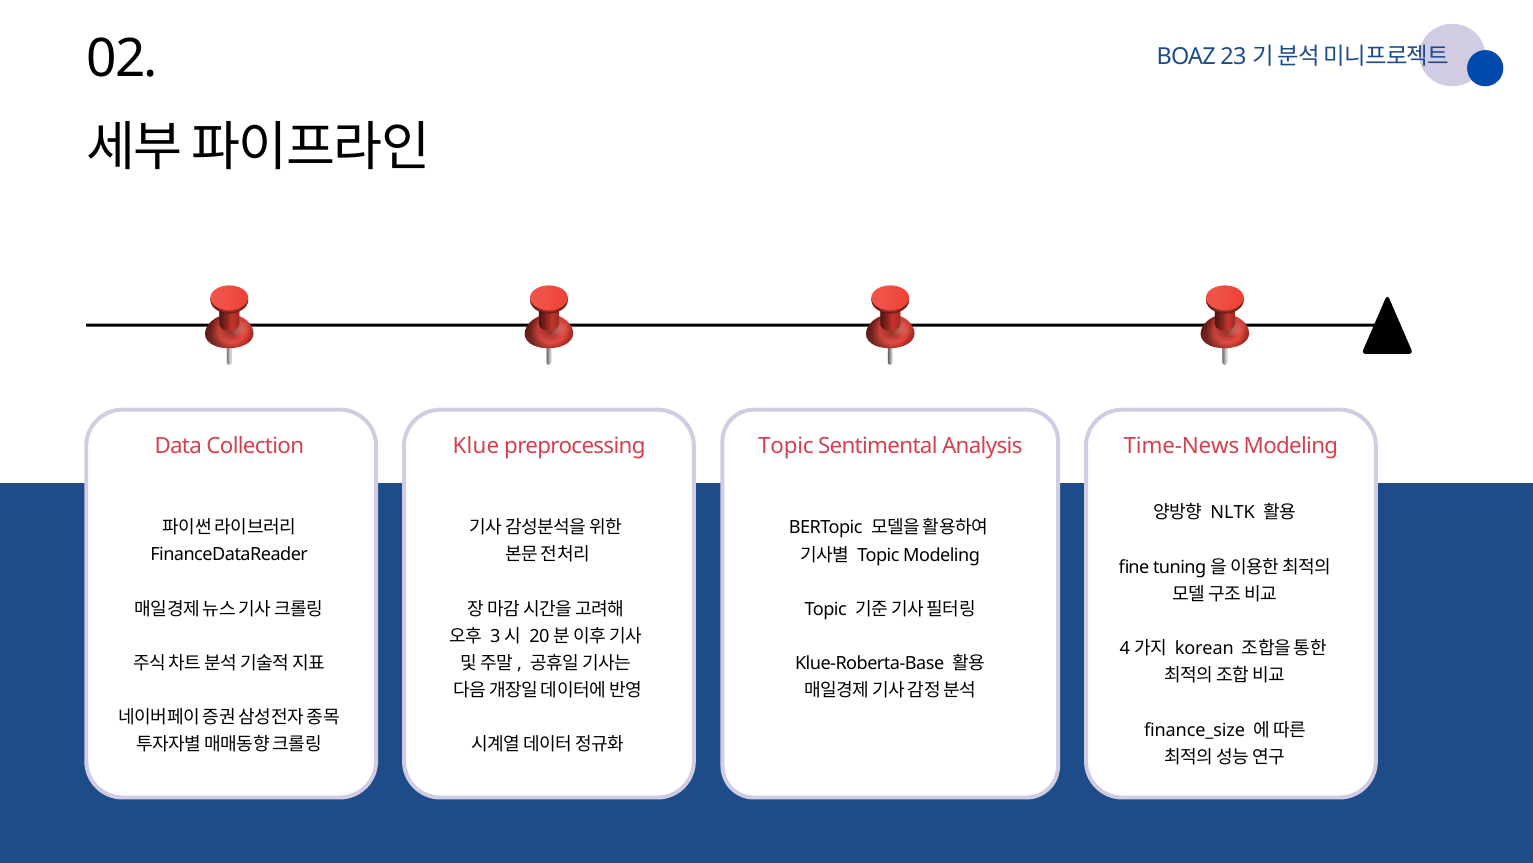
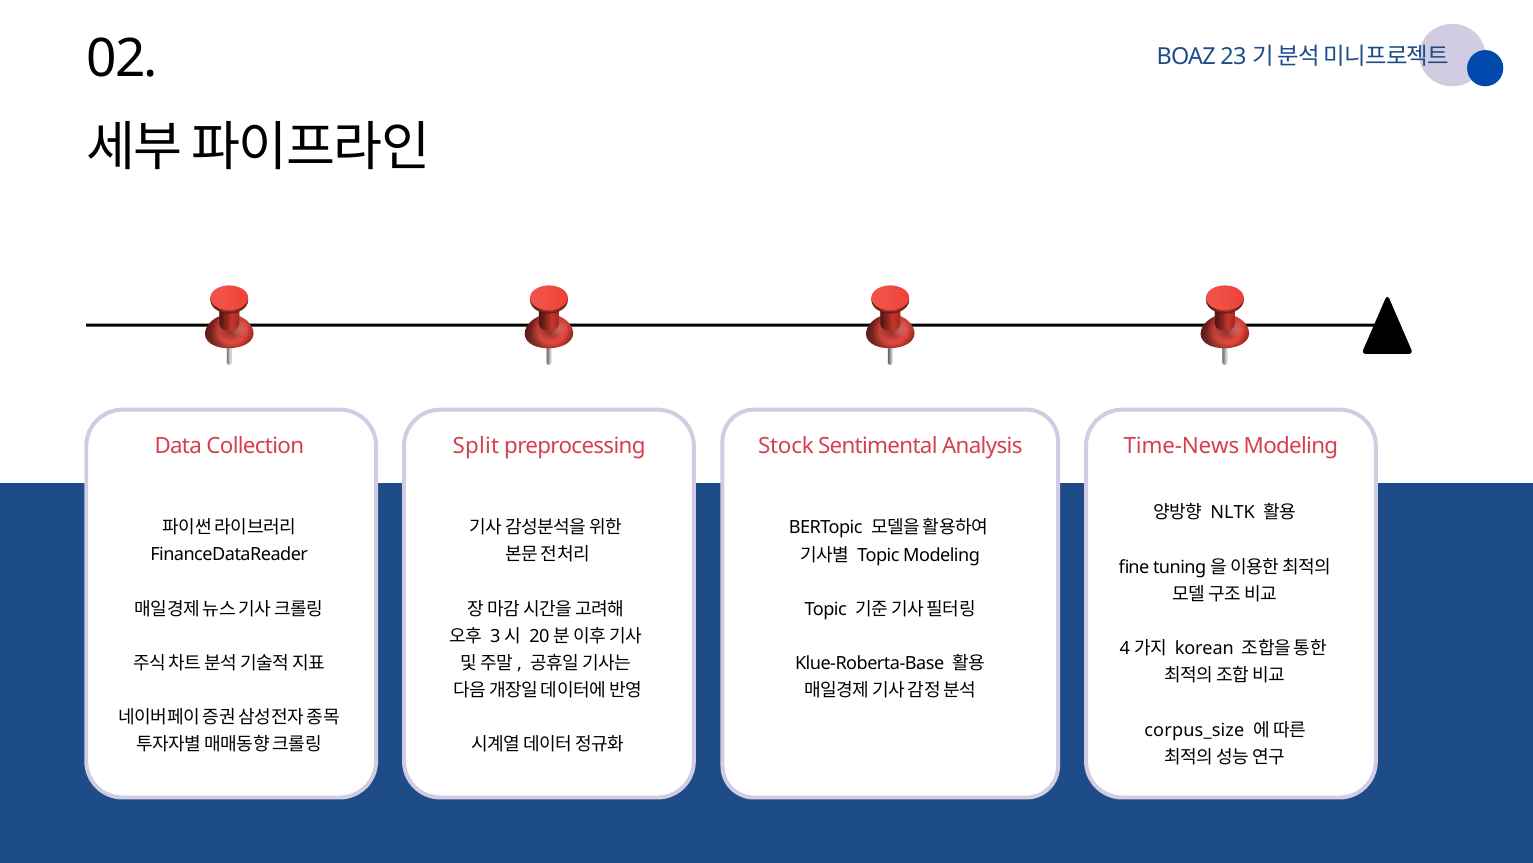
Klue: Klue -> Split
Collection Topic: Topic -> Stock
finance_size: finance_size -> corpus_size
